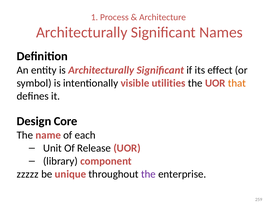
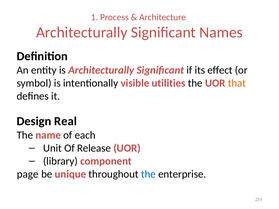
Core: Core -> Real
zzzzz: zzzzz -> page
the at (148, 174) colour: purple -> blue
